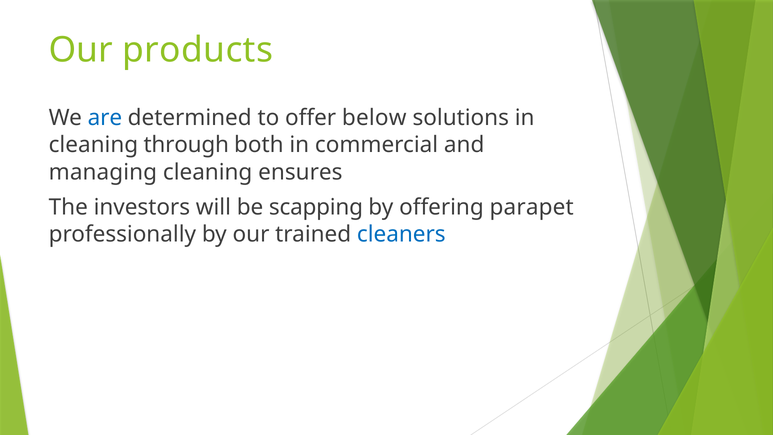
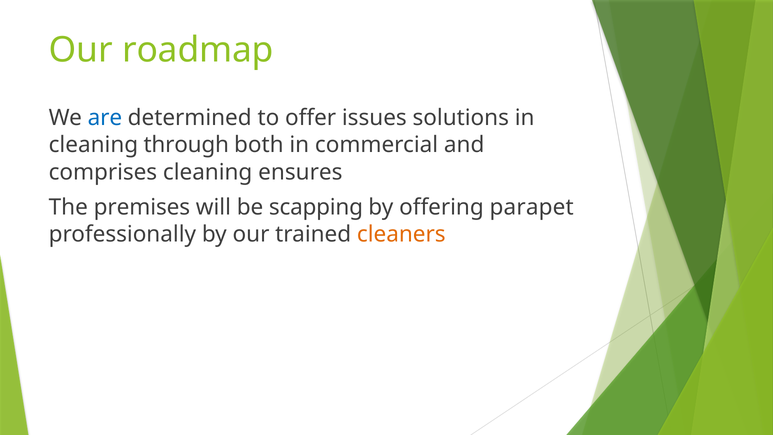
products: products -> roadmap
below: below -> issues
managing: managing -> comprises
investors: investors -> premises
cleaners colour: blue -> orange
